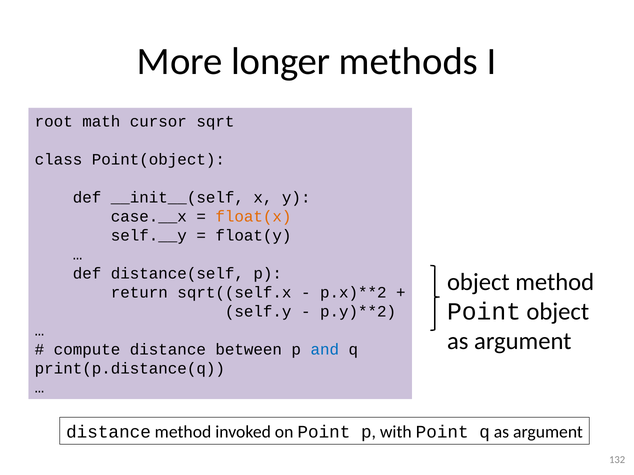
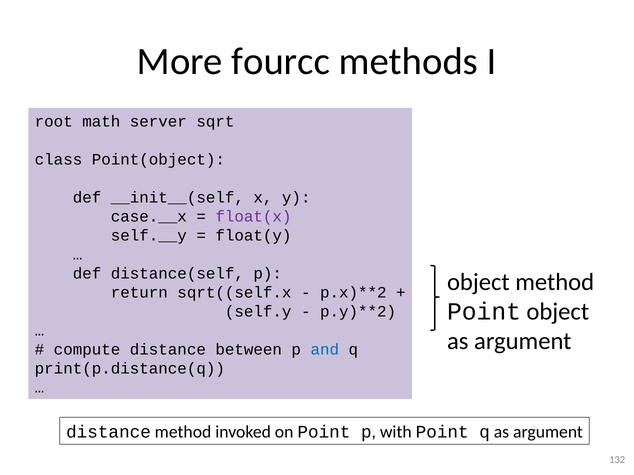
longer: longer -> fourcc
cursor: cursor -> server
float(x colour: orange -> purple
